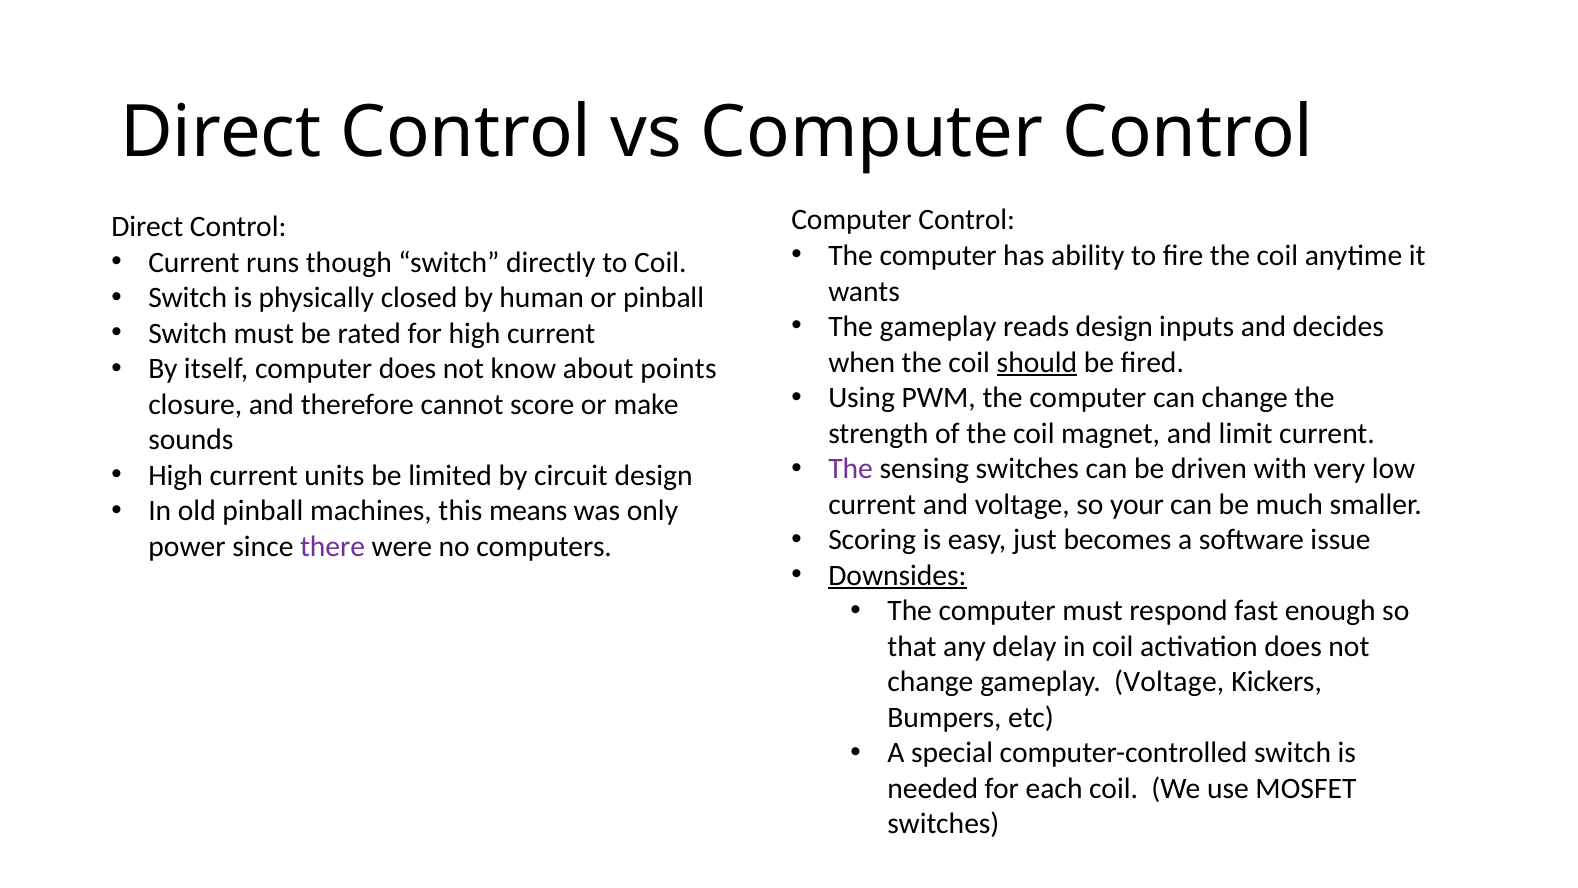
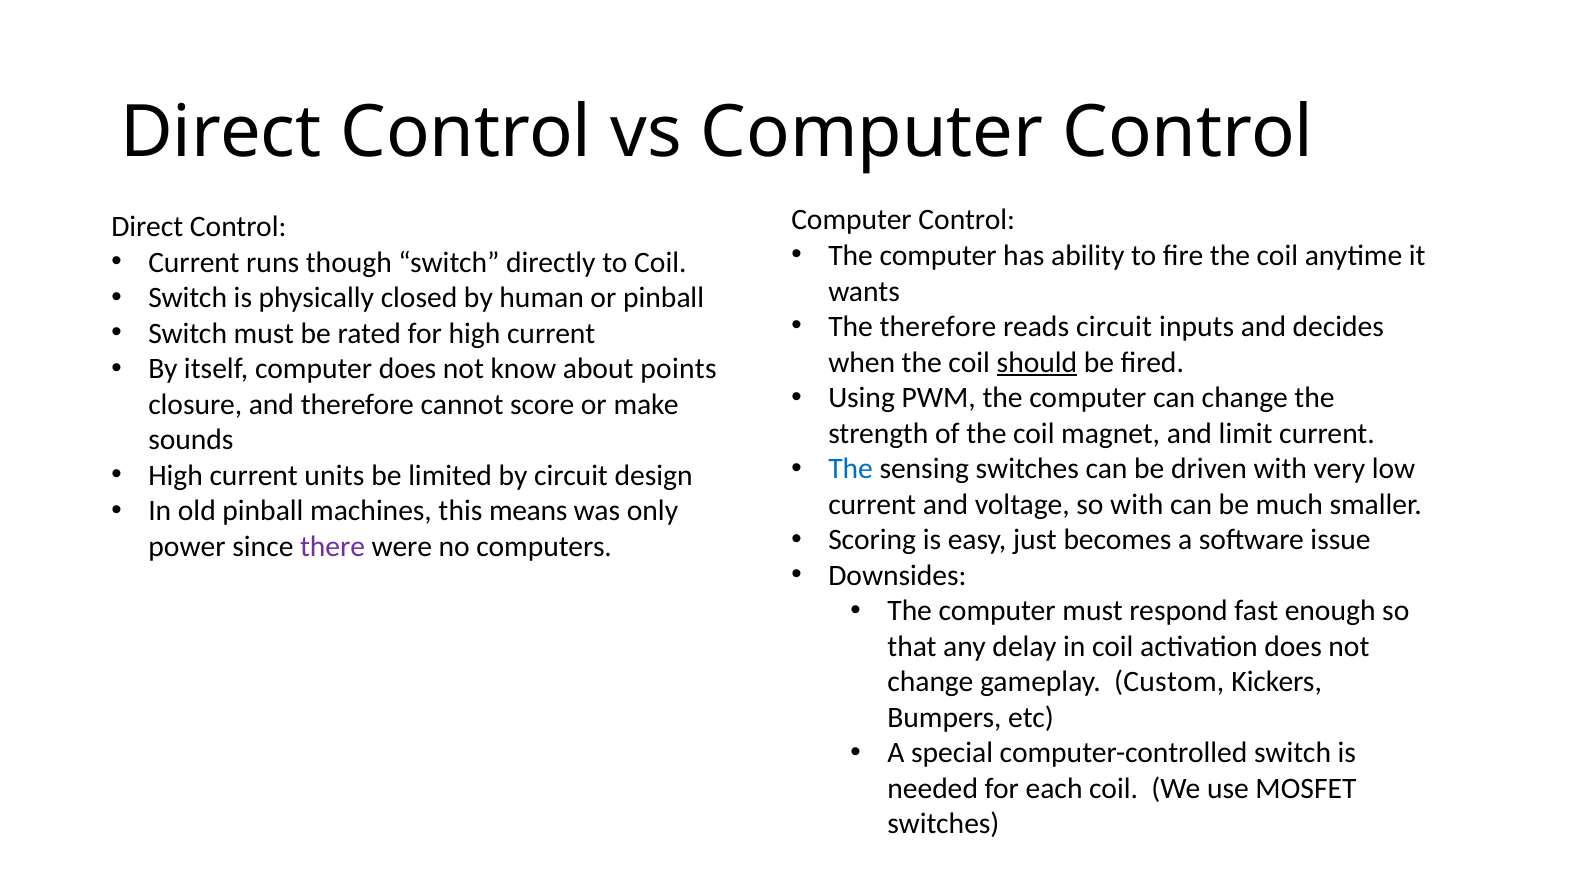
The gameplay: gameplay -> therefore
reads design: design -> circuit
The at (851, 469) colour: purple -> blue
so your: your -> with
Downsides underline: present -> none
gameplay Voltage: Voltage -> Custom
